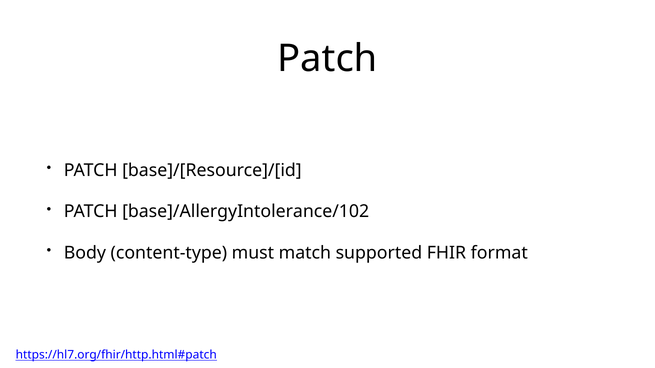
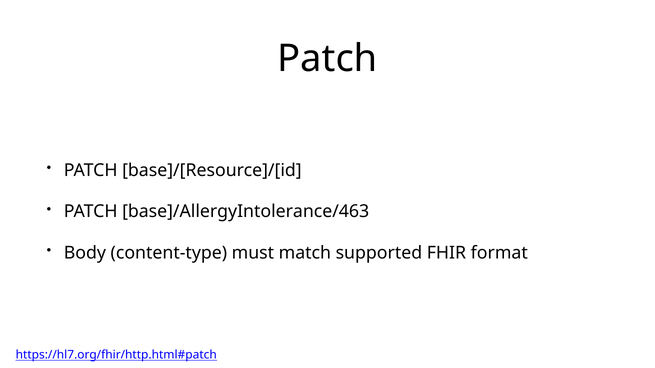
base]/AllergyIntolerance/102: base]/AllergyIntolerance/102 -> base]/AllergyIntolerance/463
